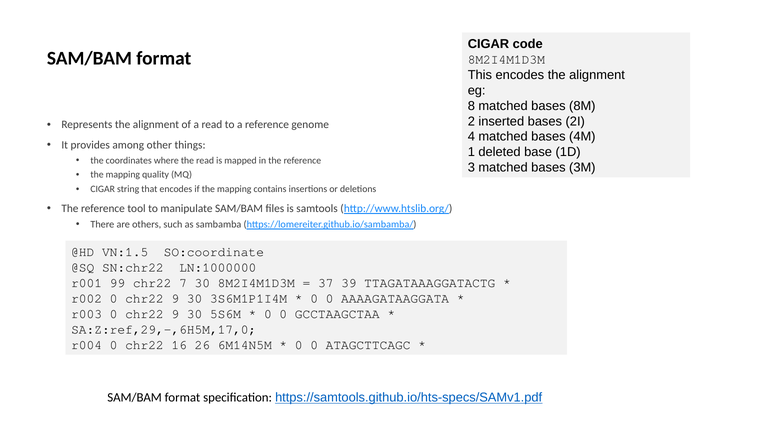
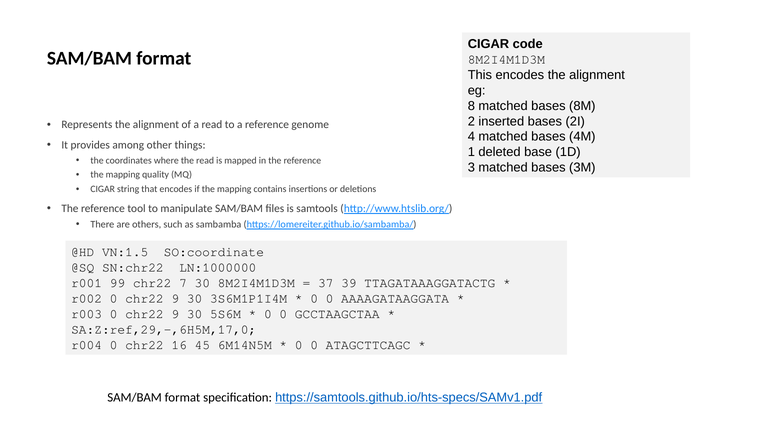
26: 26 -> 45
